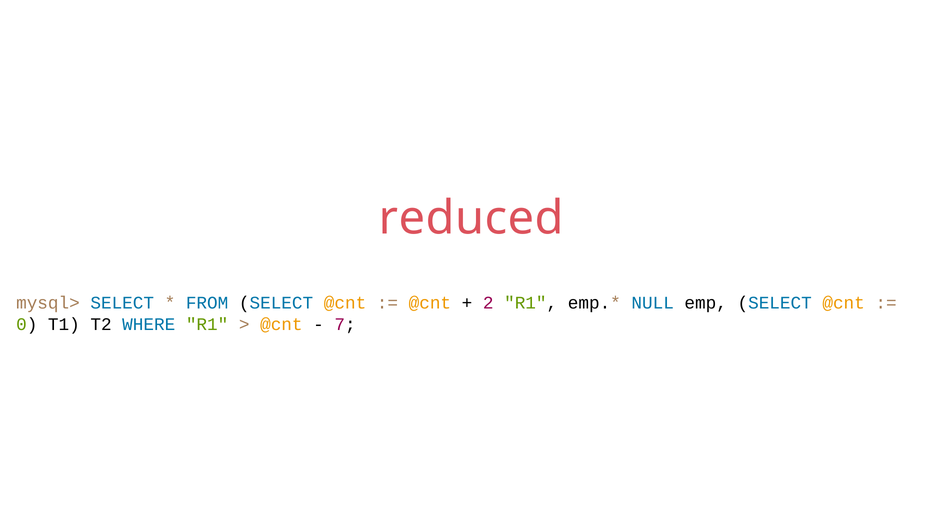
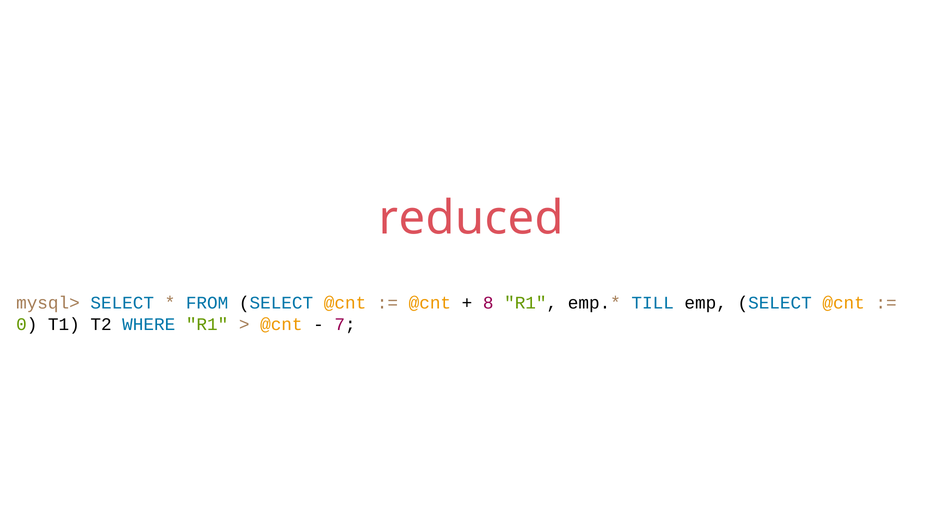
2: 2 -> 8
NULL: NULL -> TILL
